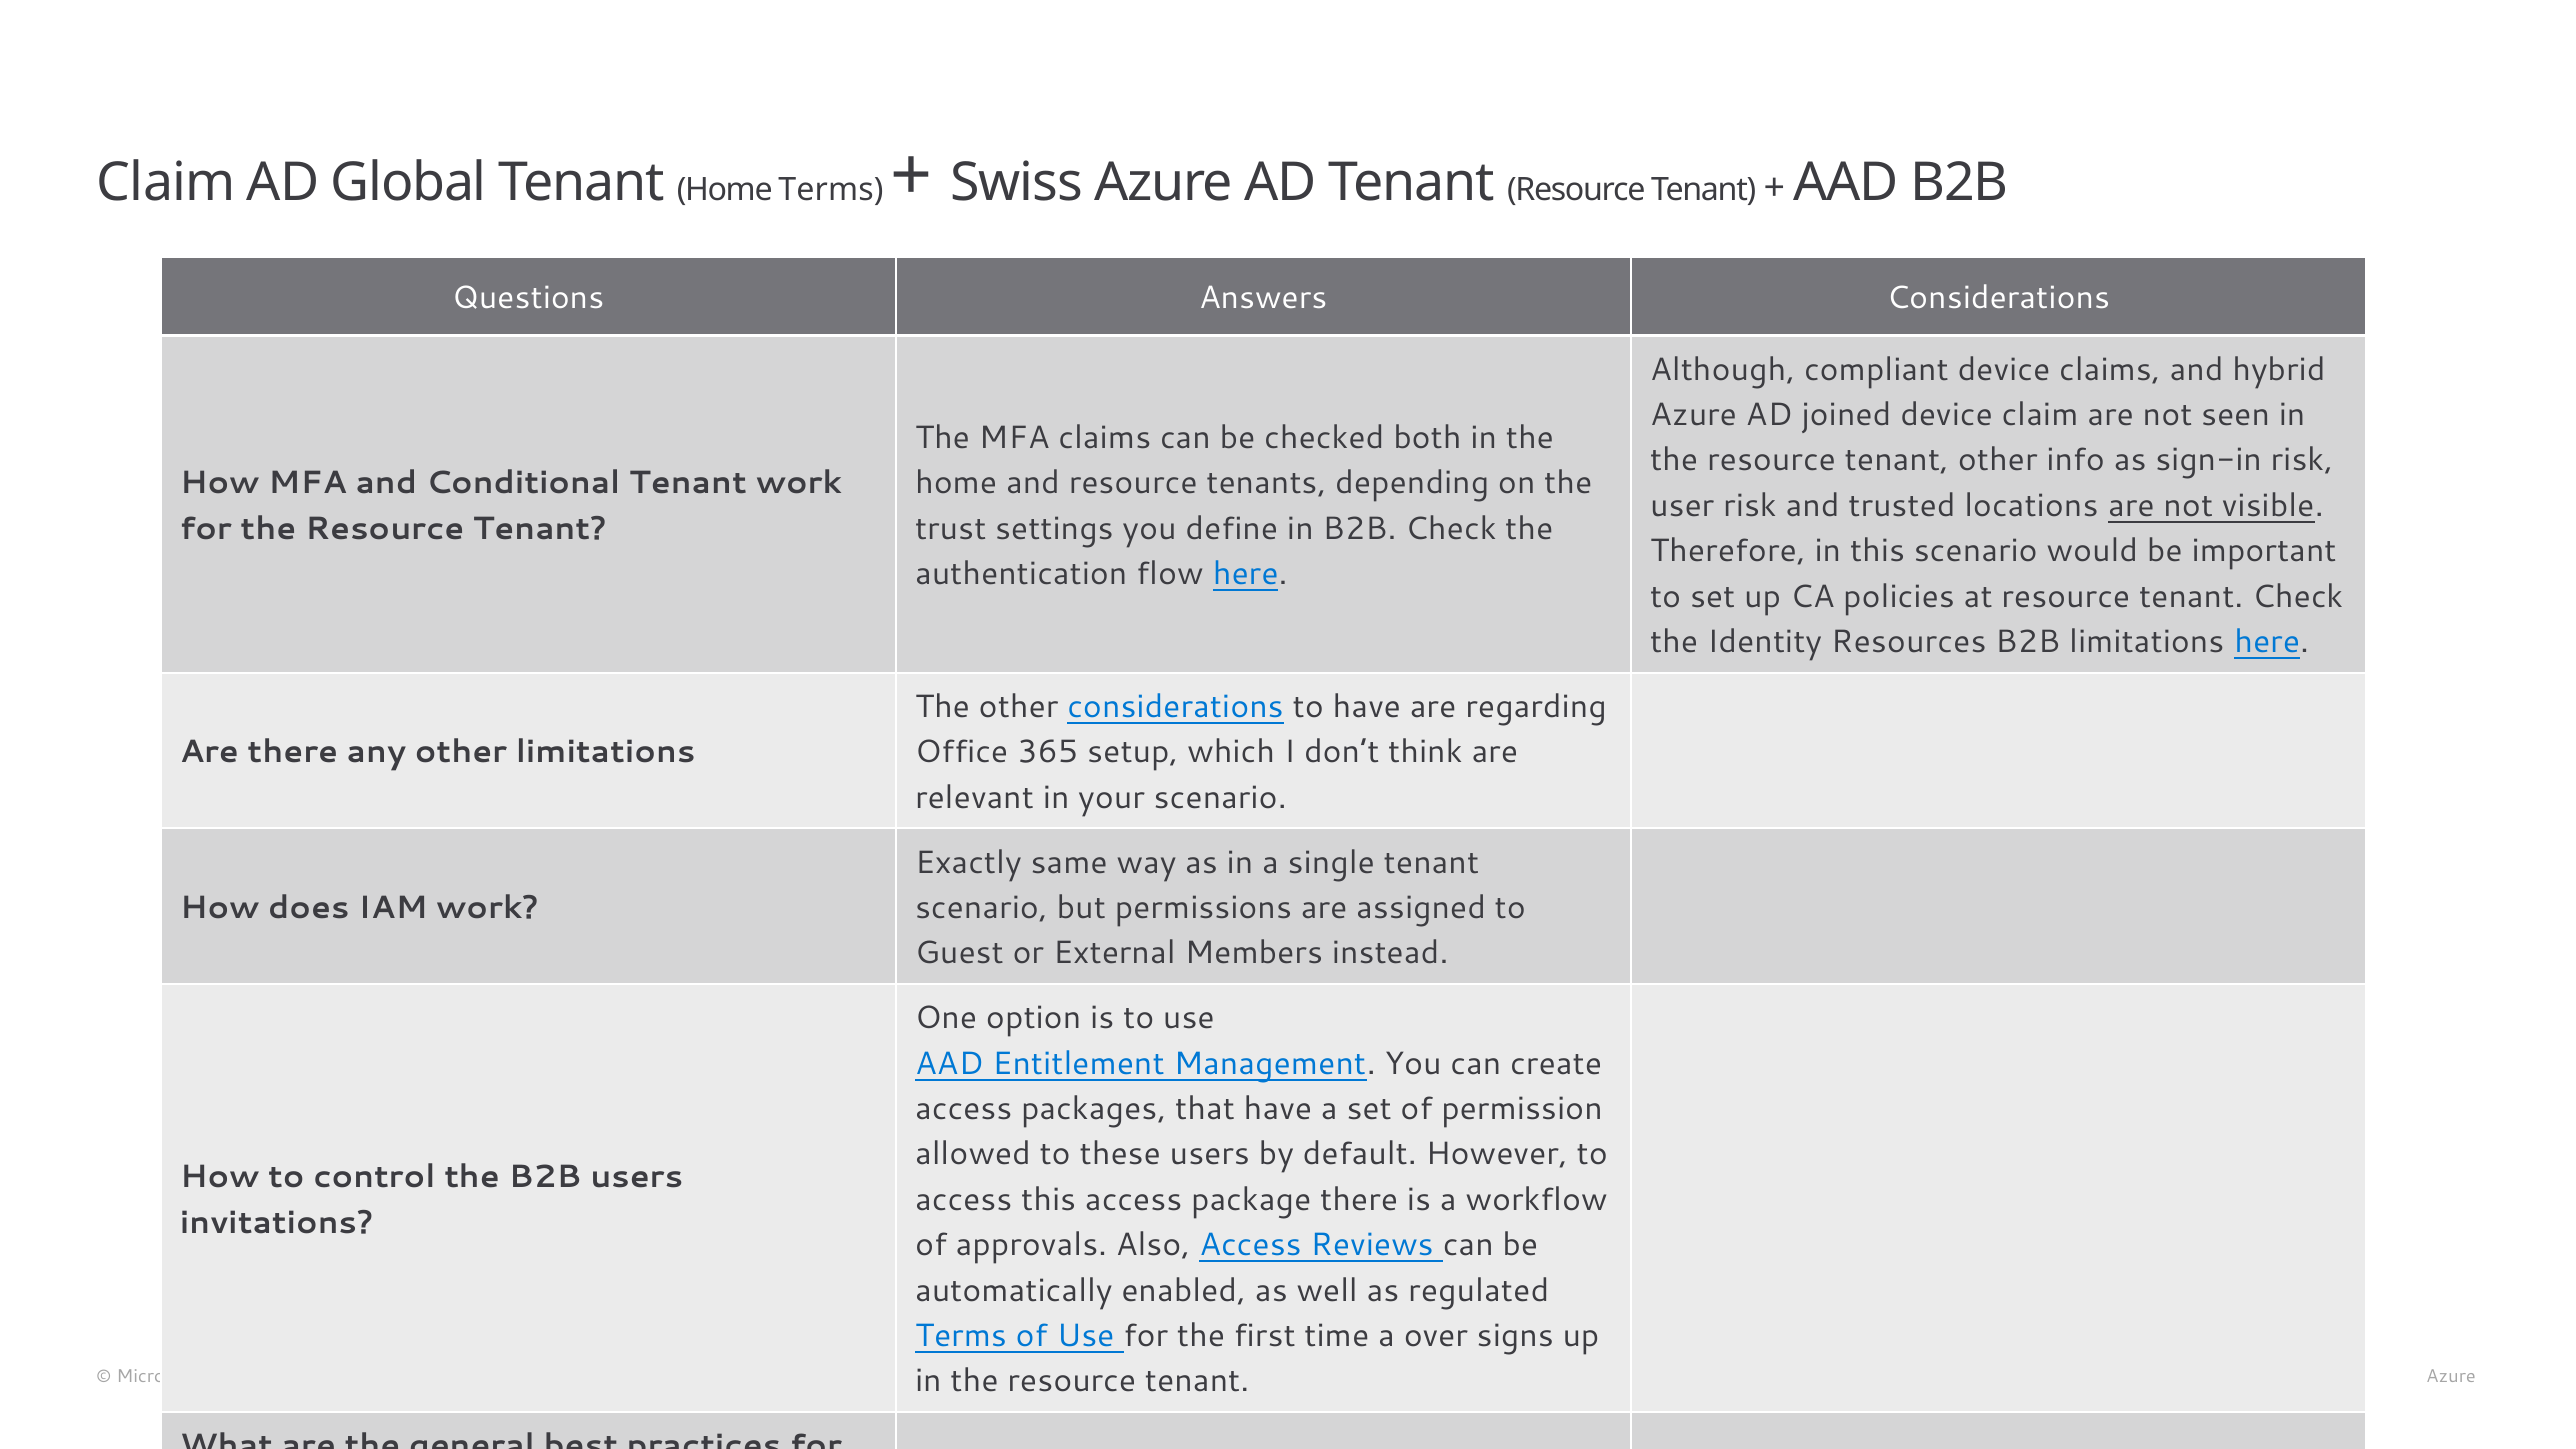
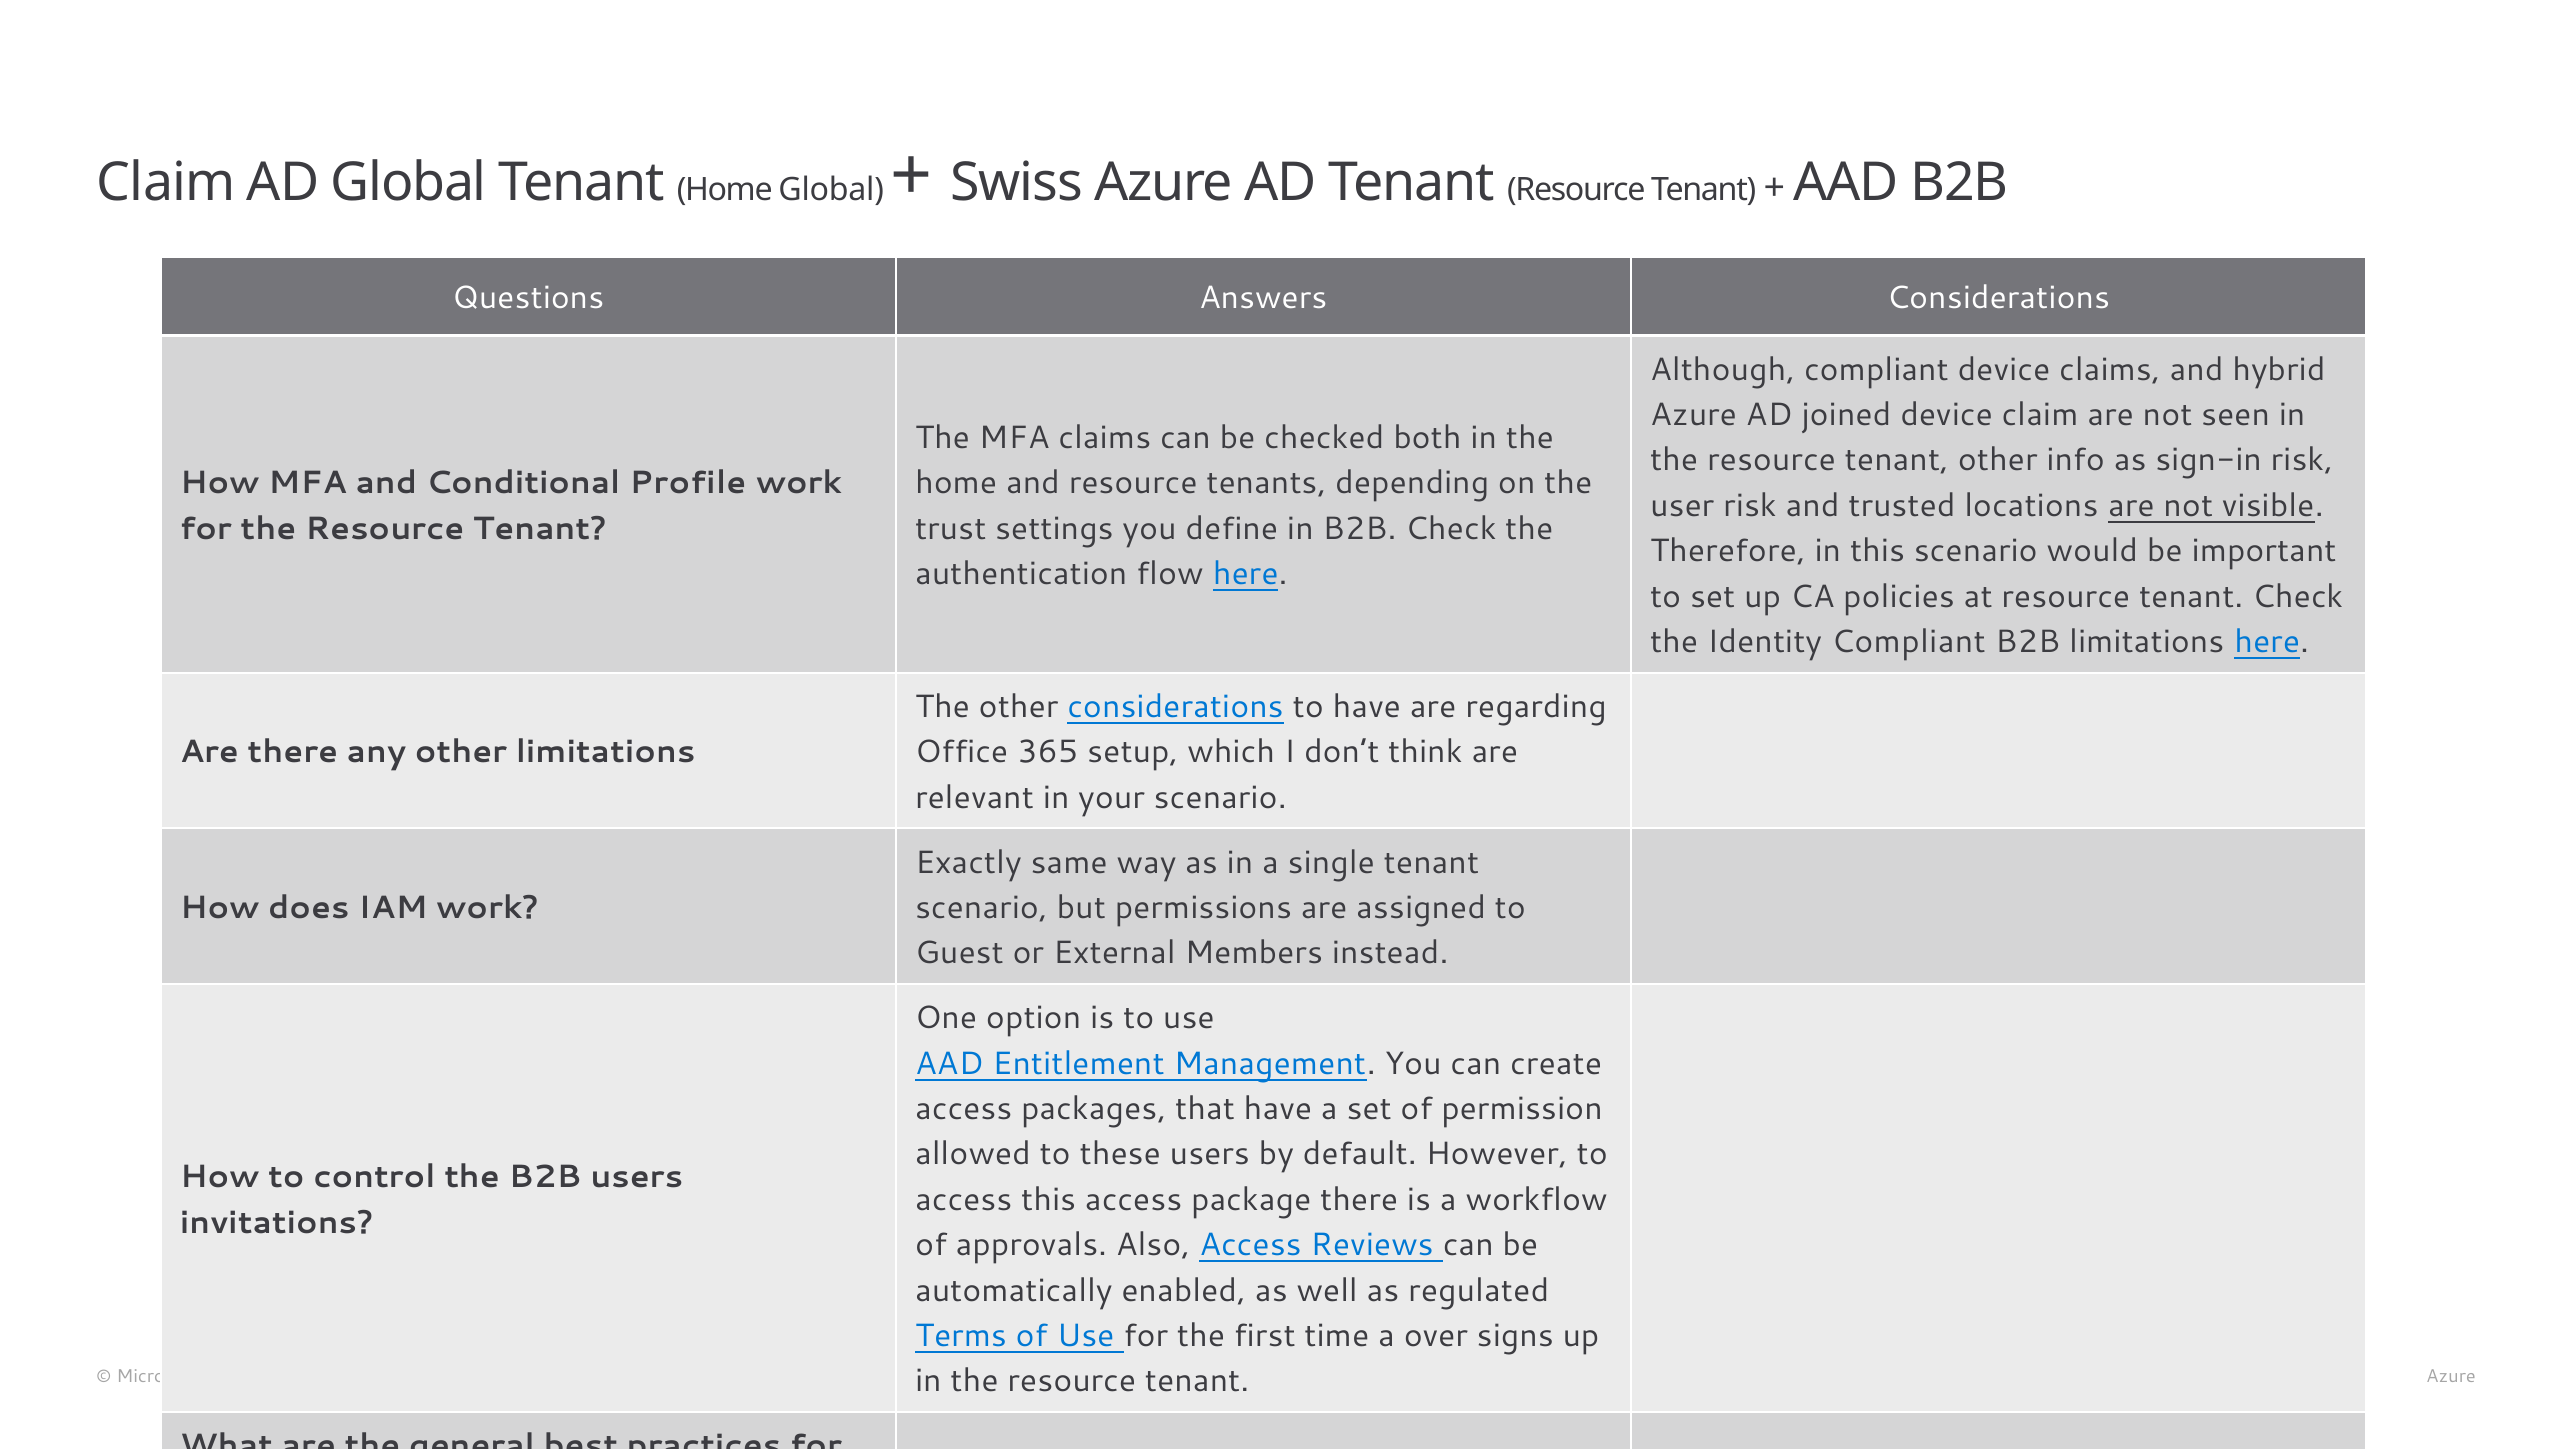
Home Terms: Terms -> Global
Conditional Tenant: Tenant -> Profile
Identity Resources: Resources -> Compliant
